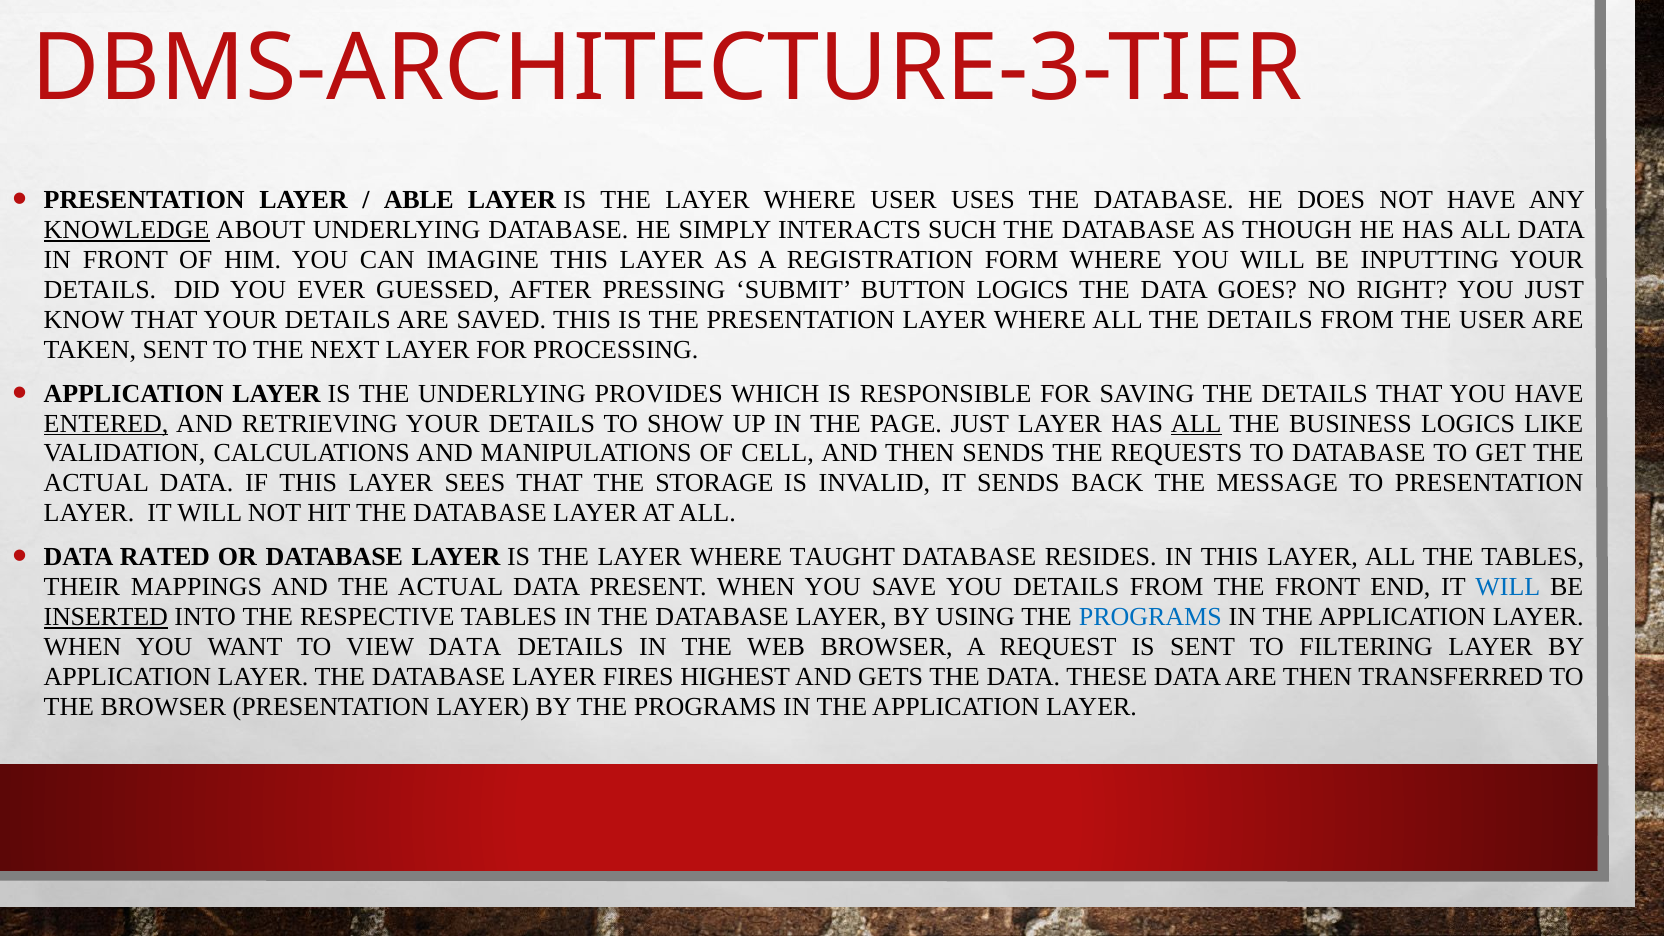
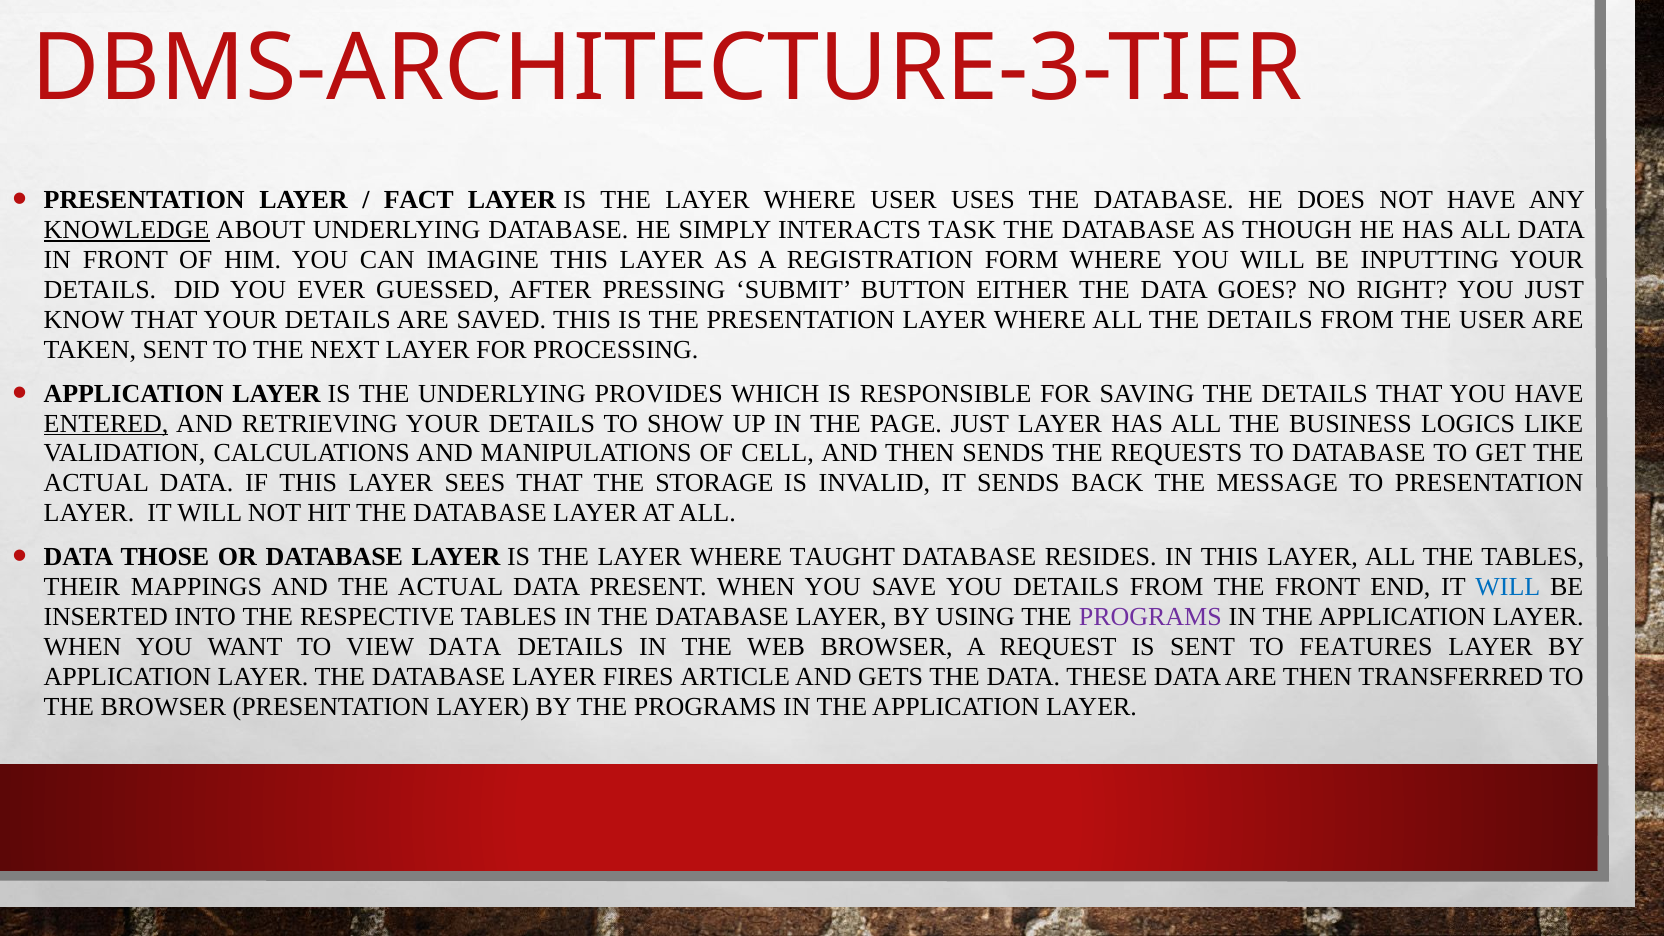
ABLE: ABLE -> FACT
SUCH: SUCH -> TASK
BUTTON LOGICS: LOGICS -> EITHER
ALL at (1196, 423) underline: present -> none
RATED: RATED -> THOSE
INSERTED underline: present -> none
PROGRAMS at (1150, 617) colour: blue -> purple
FILTERING: FILTERING -> FEATURES
HIGHEST: HIGHEST -> ARTICLE
